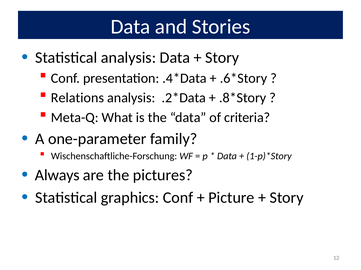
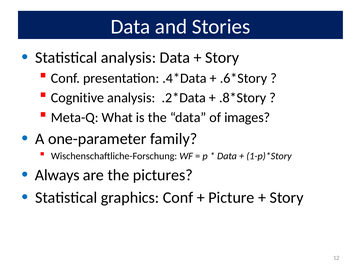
Relations: Relations -> Cognitive
criteria: criteria -> images
